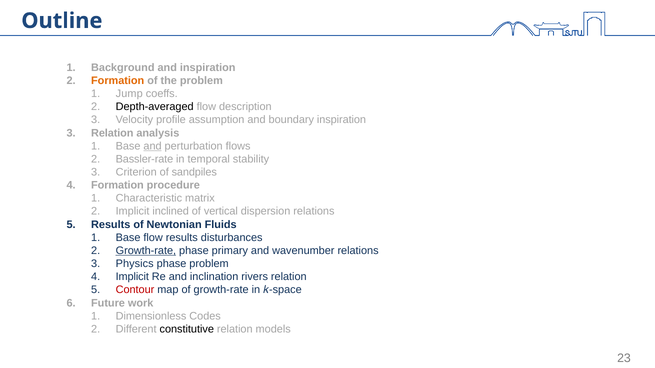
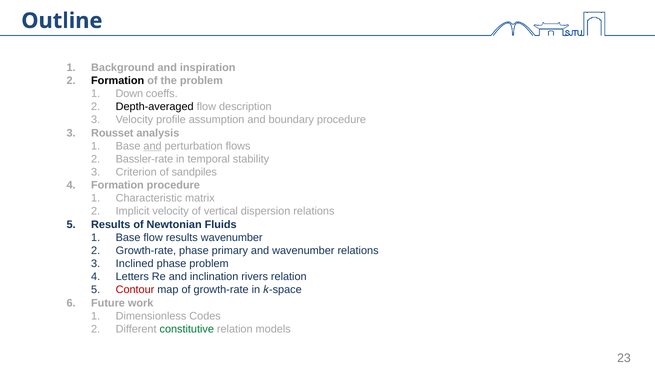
Formation at (118, 81) colour: orange -> black
Jump: Jump -> Down
boundary inspiration: inspiration -> procedure
Relation at (112, 133): Relation -> Rousset
Implicit inclined: inclined -> velocity
results disturbances: disturbances -> wavenumber
Growth-rate at (146, 251) underline: present -> none
Physics: Physics -> Inclined
Implicit at (132, 277): Implicit -> Letters
constitutive colour: black -> green
